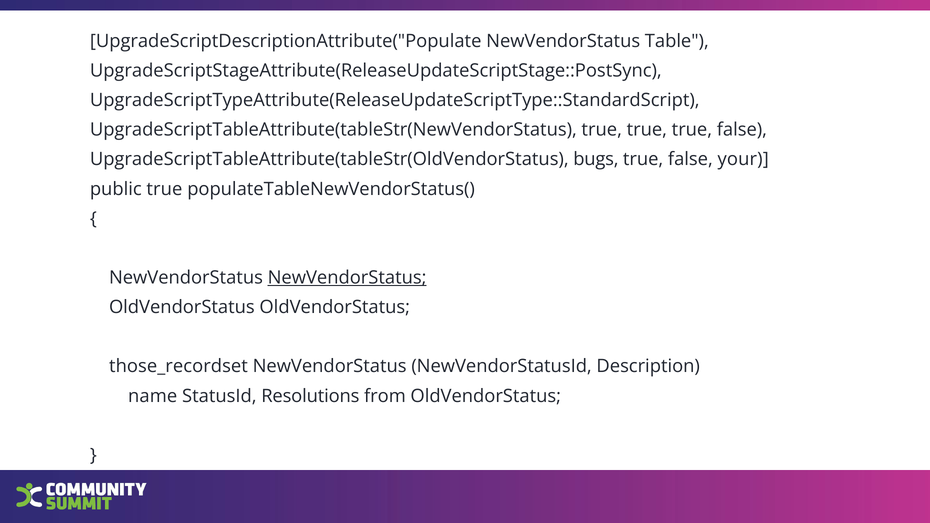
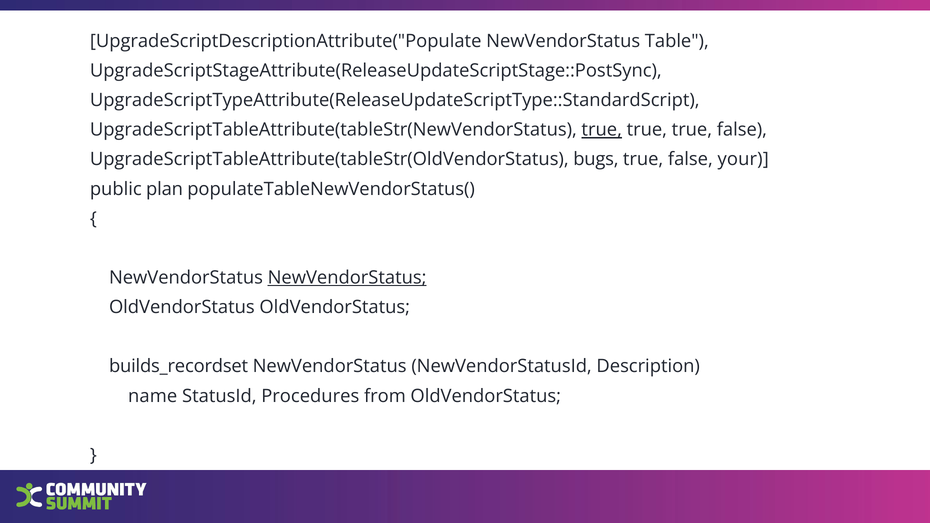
true at (602, 130) underline: none -> present
public true: true -> plan
those_recordset: those_recordset -> builds_recordset
Resolutions: Resolutions -> Procedures
